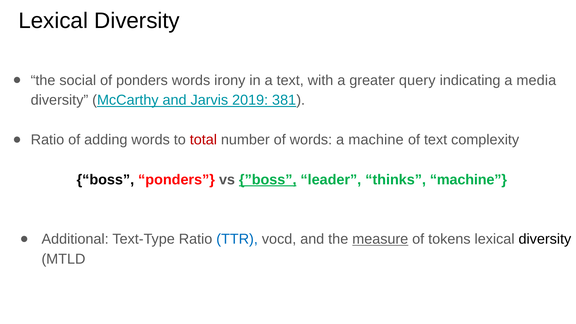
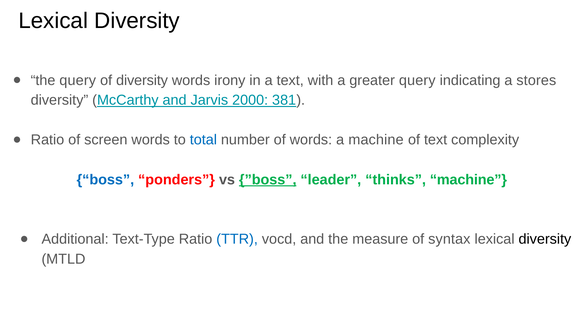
the social: social -> query
of ponders: ponders -> diversity
media: media -> stores
2019: 2019 -> 2000
adding: adding -> screen
total colour: red -> blue
boss colour: black -> blue
measure underline: present -> none
tokens: tokens -> syntax
